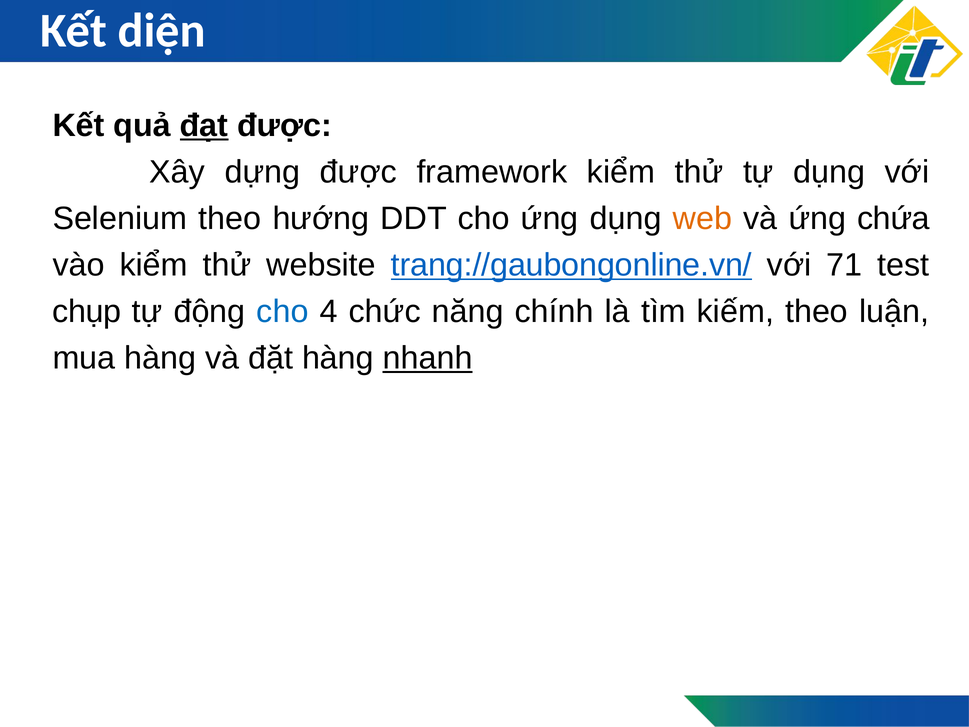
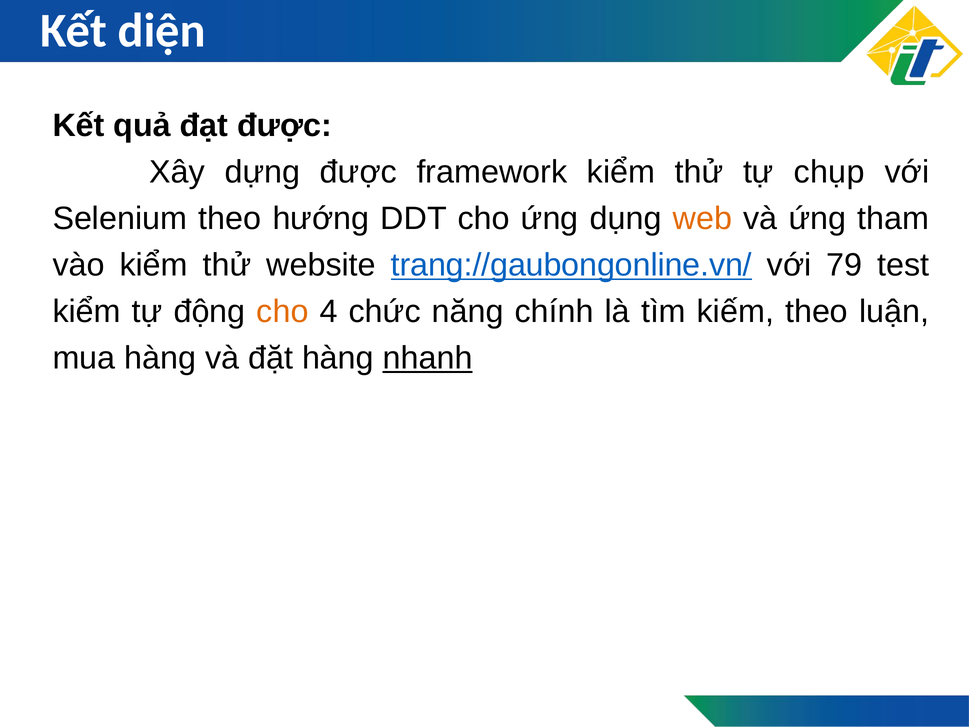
đạt underline: present -> none
tự dụng: dụng -> chụp
chứa: chứa -> tham
71: 71 -> 79
chụp at (87, 312): chụp -> kiểm
cho at (283, 312) colour: blue -> orange
